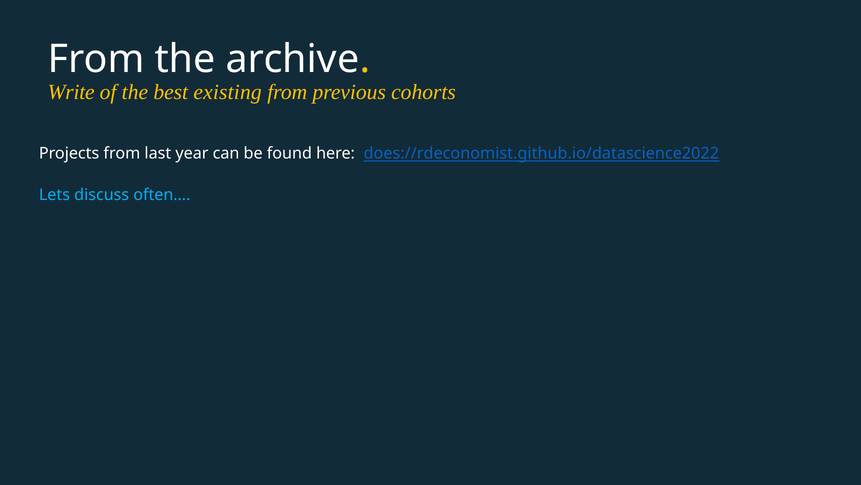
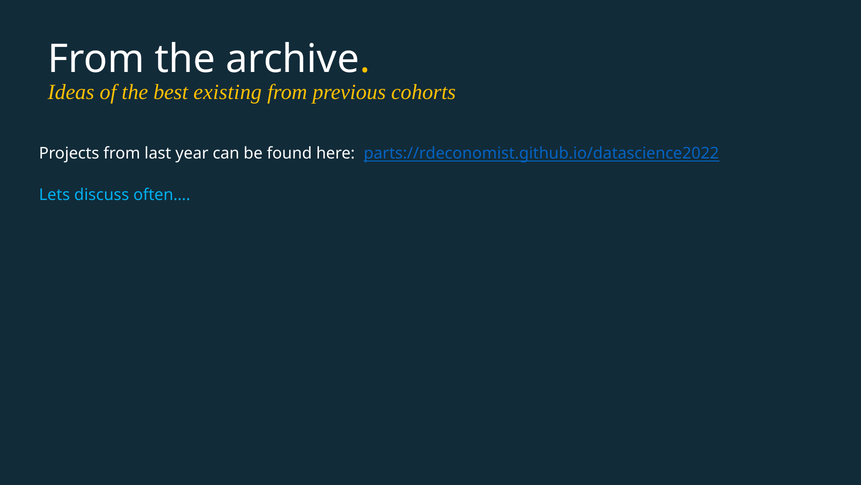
Write: Write -> Ideas
does://rdeconomist.github.io/datascience2022: does://rdeconomist.github.io/datascience2022 -> parts://rdeconomist.github.io/datascience2022
